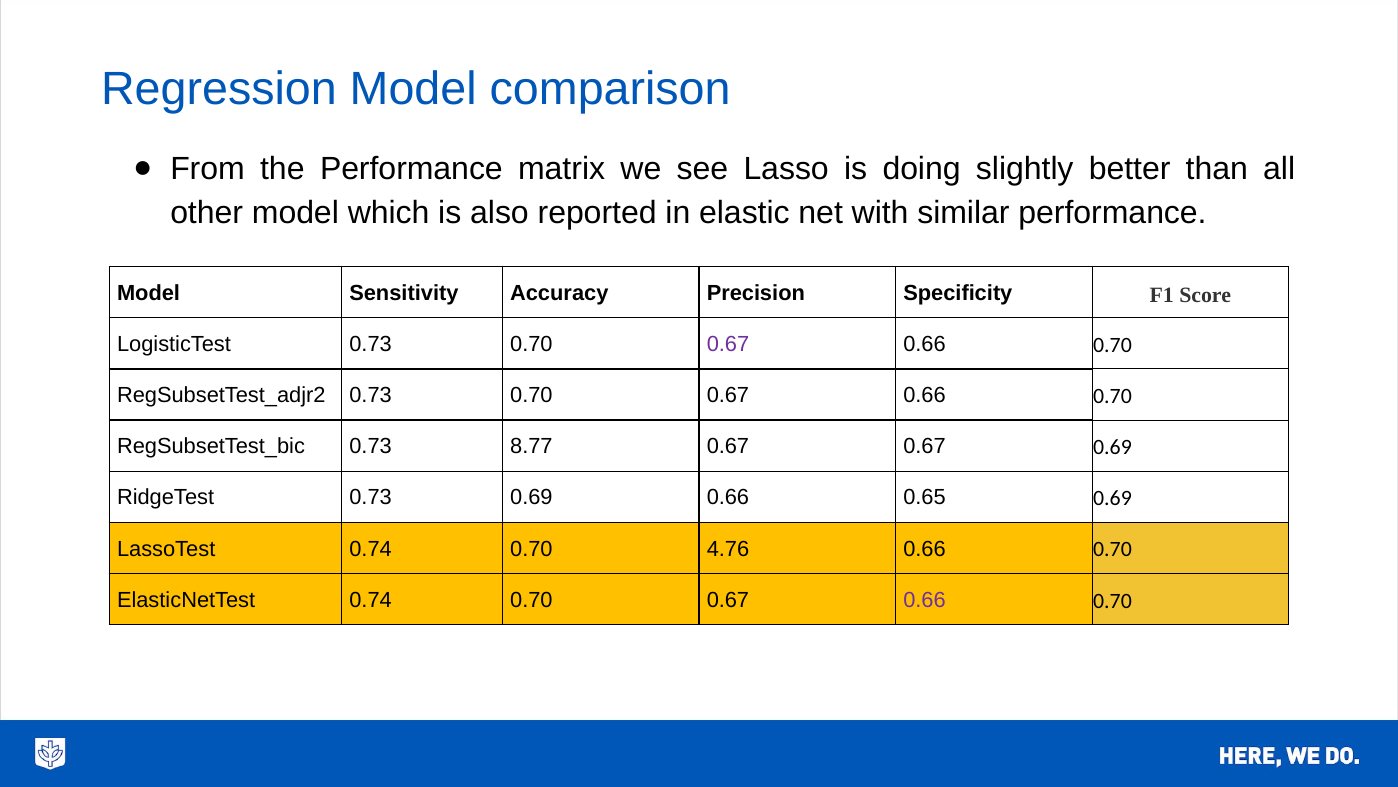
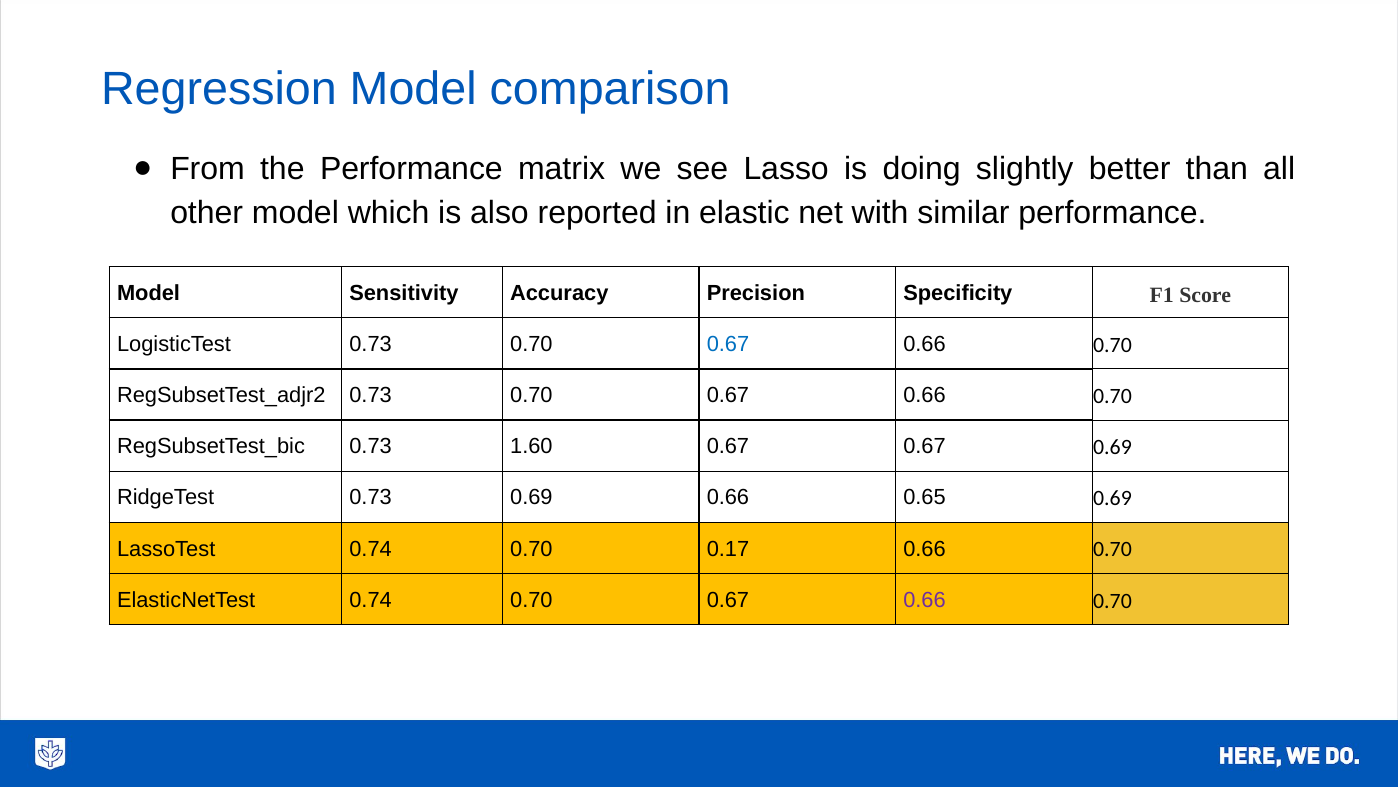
0.67 at (728, 344) colour: purple -> blue
8.77: 8.77 -> 1.60
4.76: 4.76 -> 0.17
